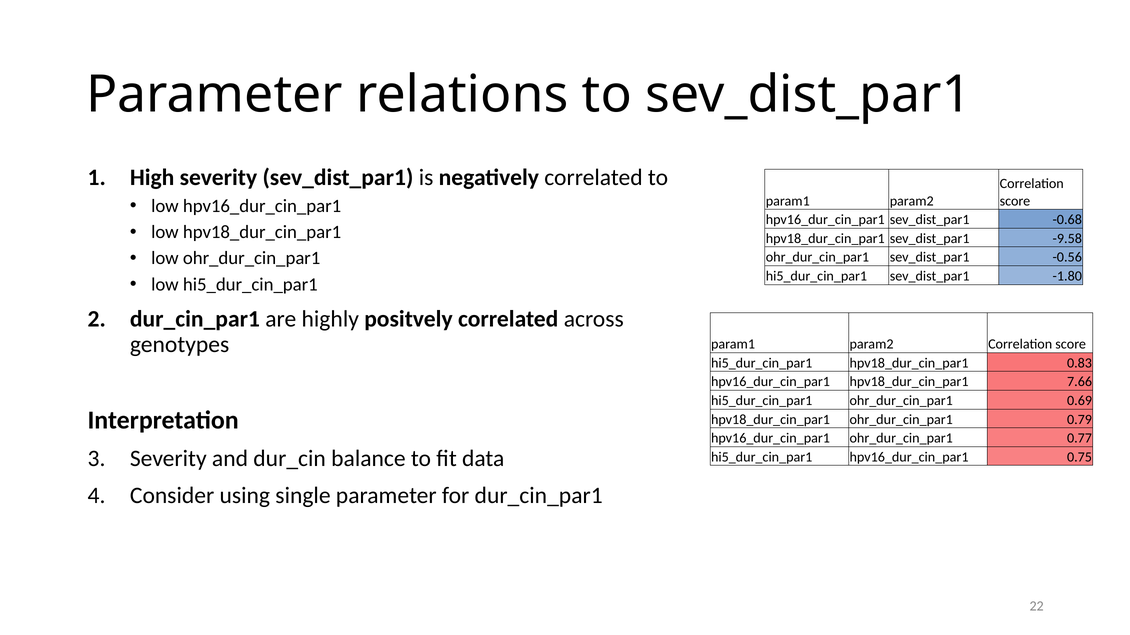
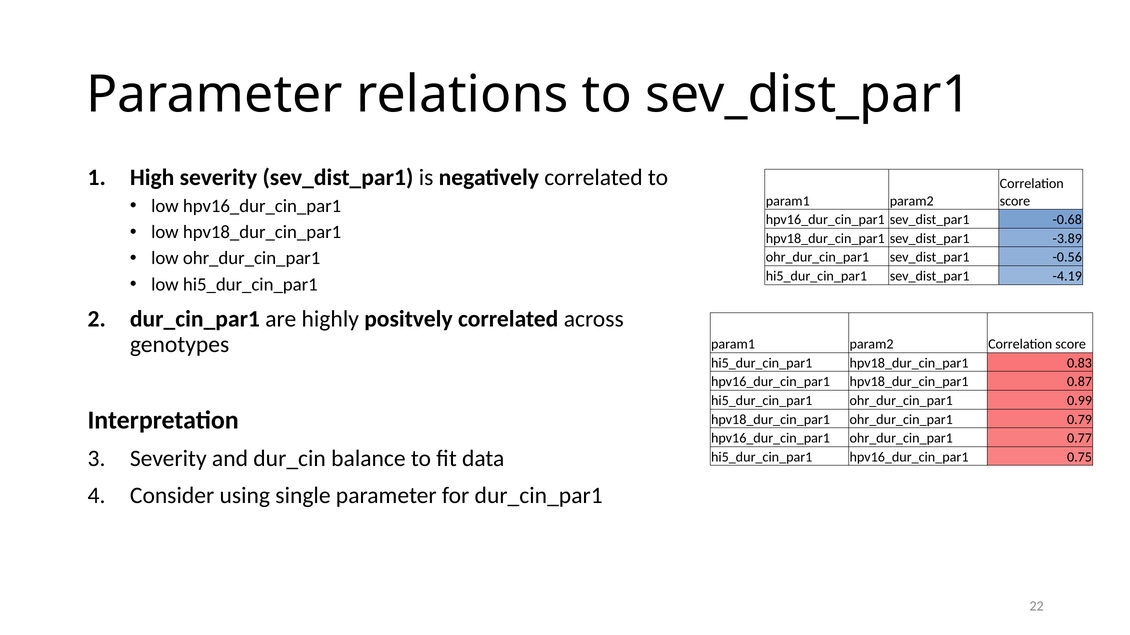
-9.58: -9.58 -> -3.89
-1.80: -1.80 -> -4.19
7.66: 7.66 -> 0.87
0.69: 0.69 -> 0.99
